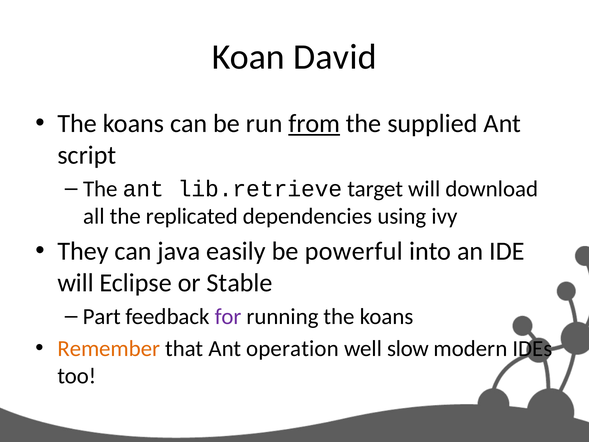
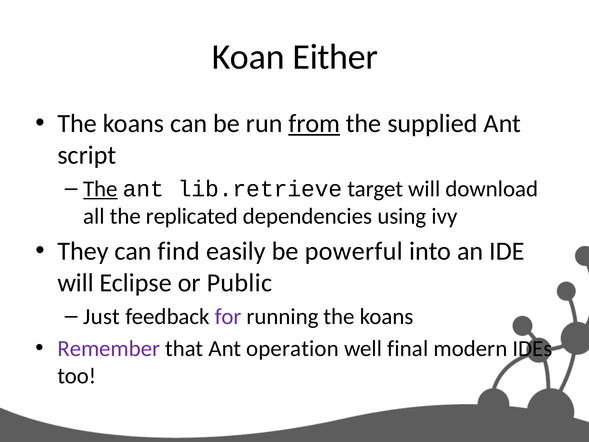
David: David -> Either
The at (100, 189) underline: none -> present
java: java -> find
Stable: Stable -> Public
Part: Part -> Just
Remember colour: orange -> purple
slow: slow -> final
